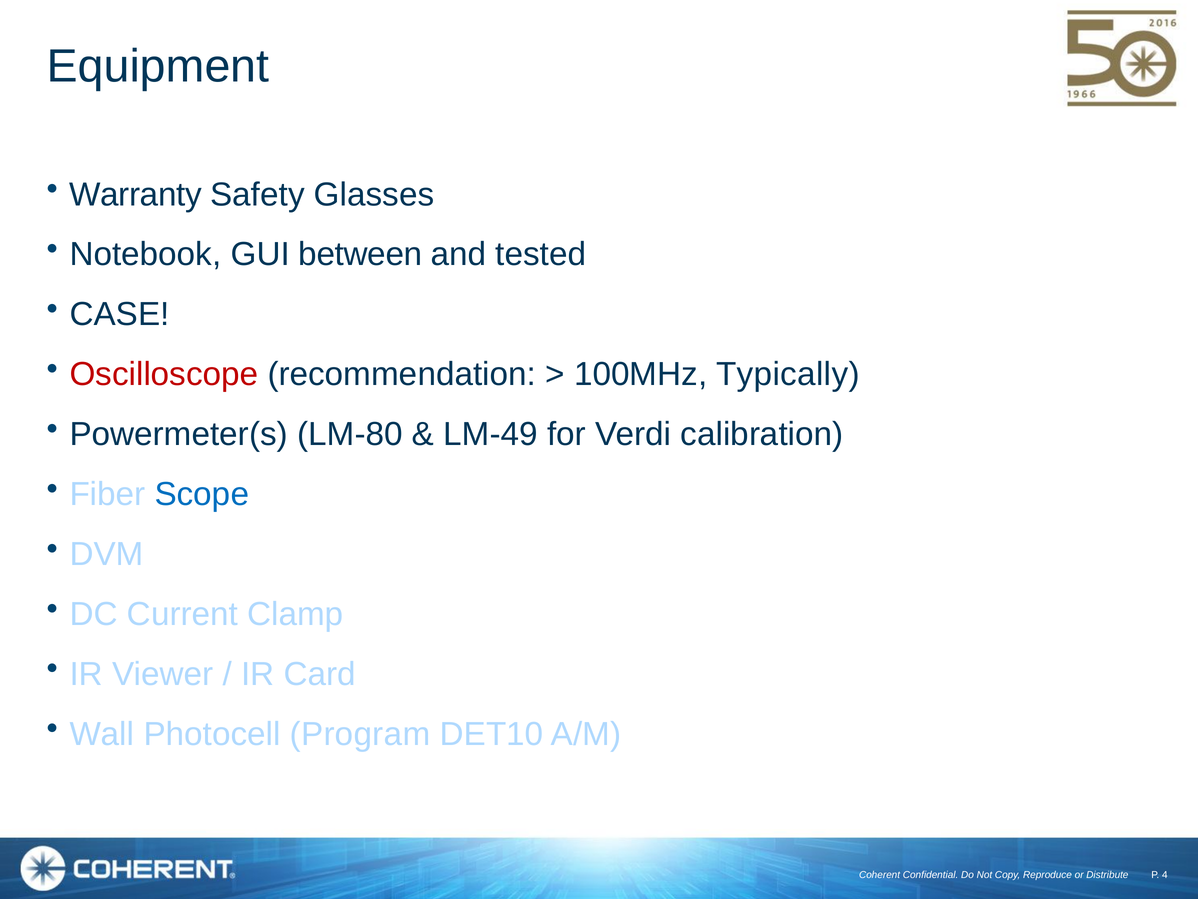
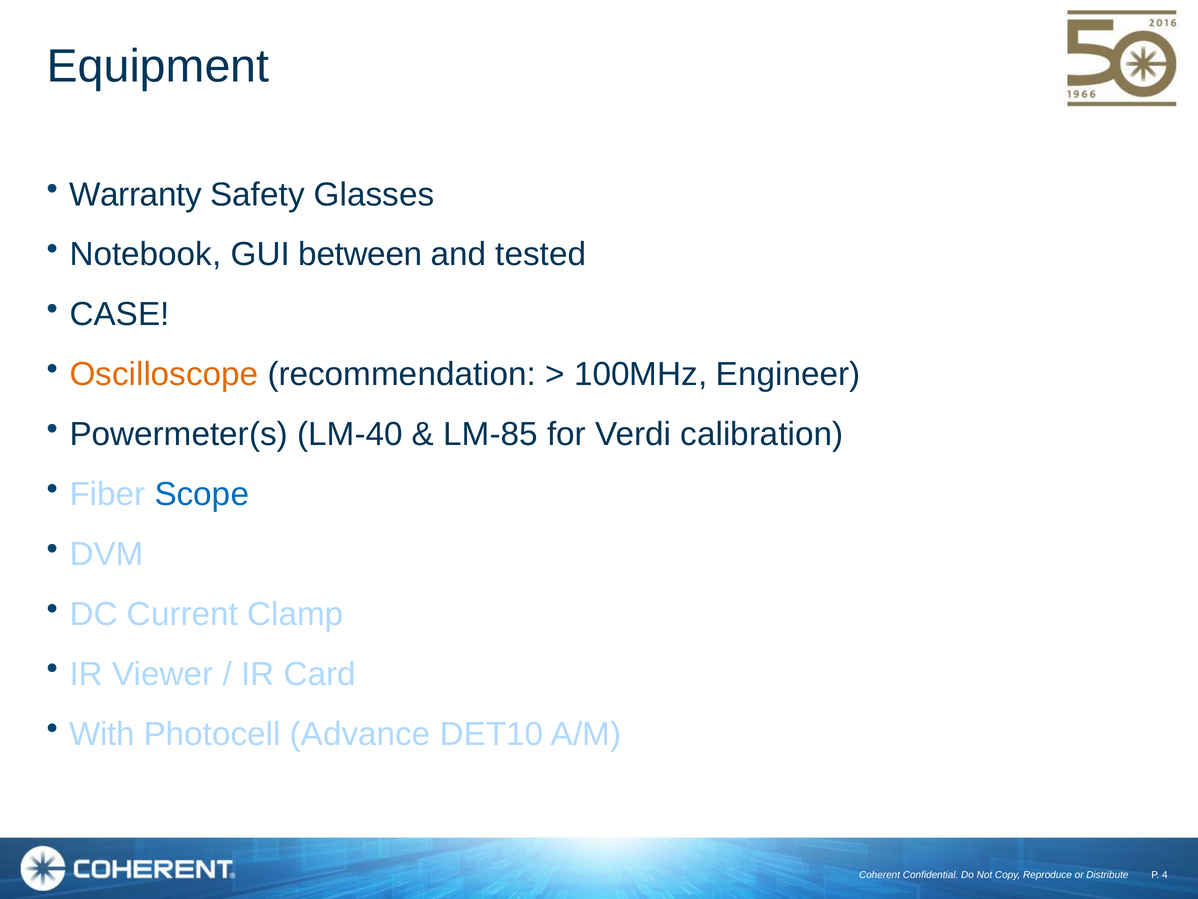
Oscilloscope colour: red -> orange
Typically: Typically -> Engineer
LM-80: LM-80 -> LM-40
LM-49: LM-49 -> LM-85
Wall: Wall -> With
Program: Program -> Advance
